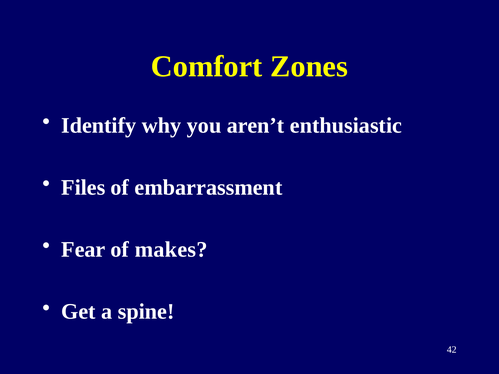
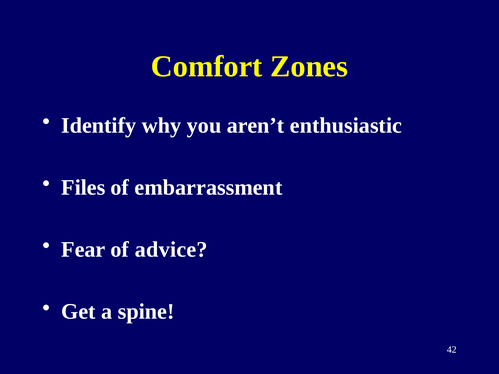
makes: makes -> advice
